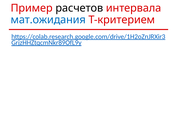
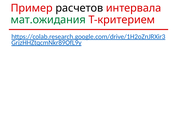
мат.ожидания colour: blue -> green
